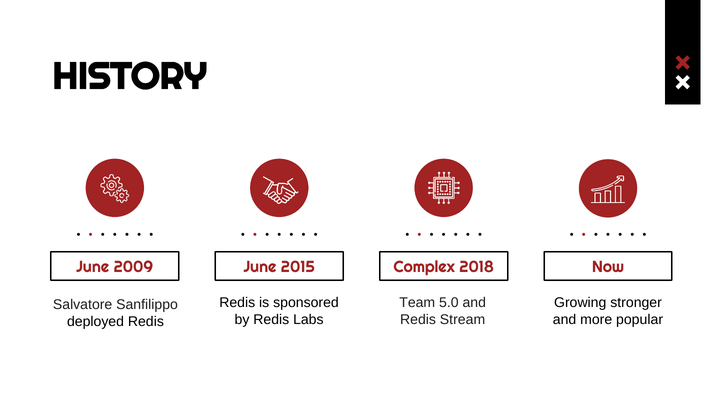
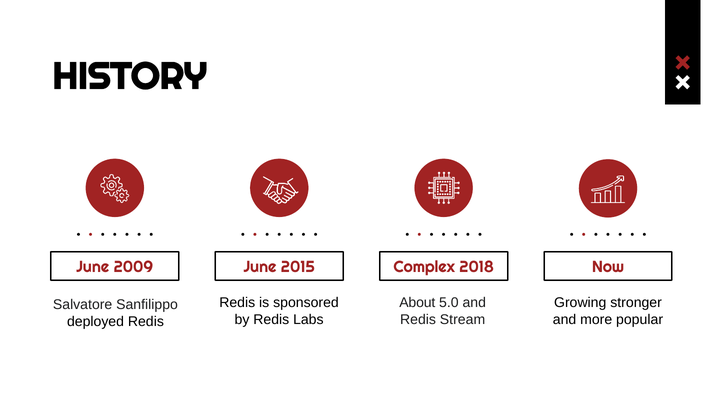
Team: Team -> About
